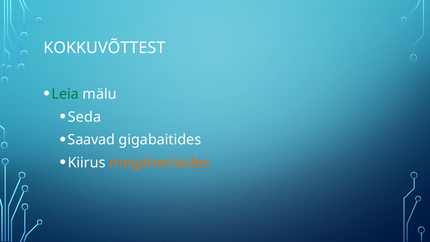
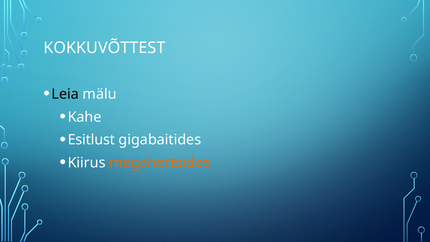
Leia colour: green -> black
Seda: Seda -> Kahe
Saavad: Saavad -> Esitlust
